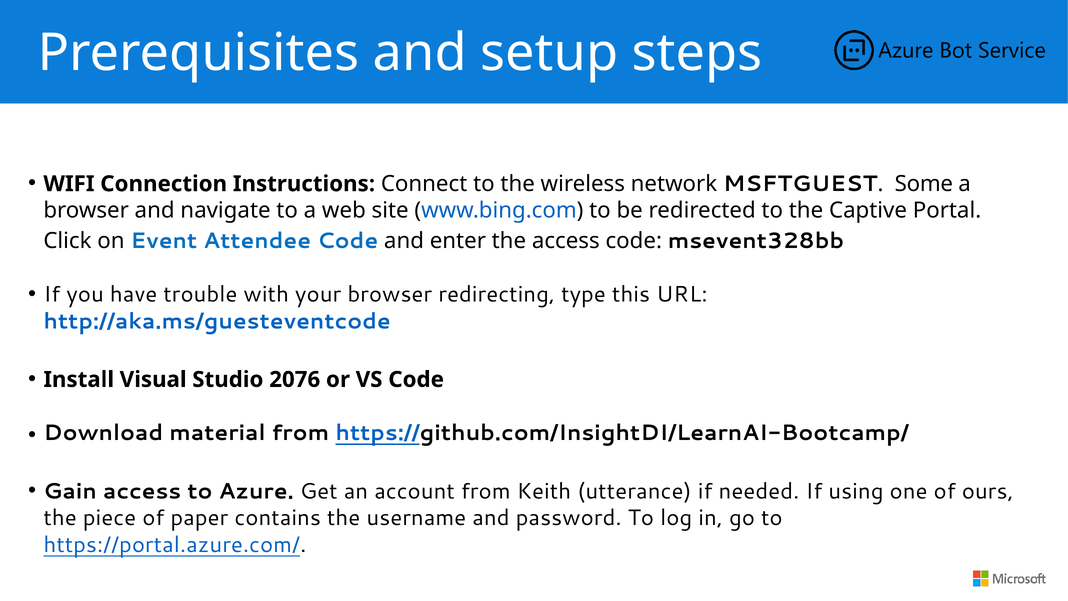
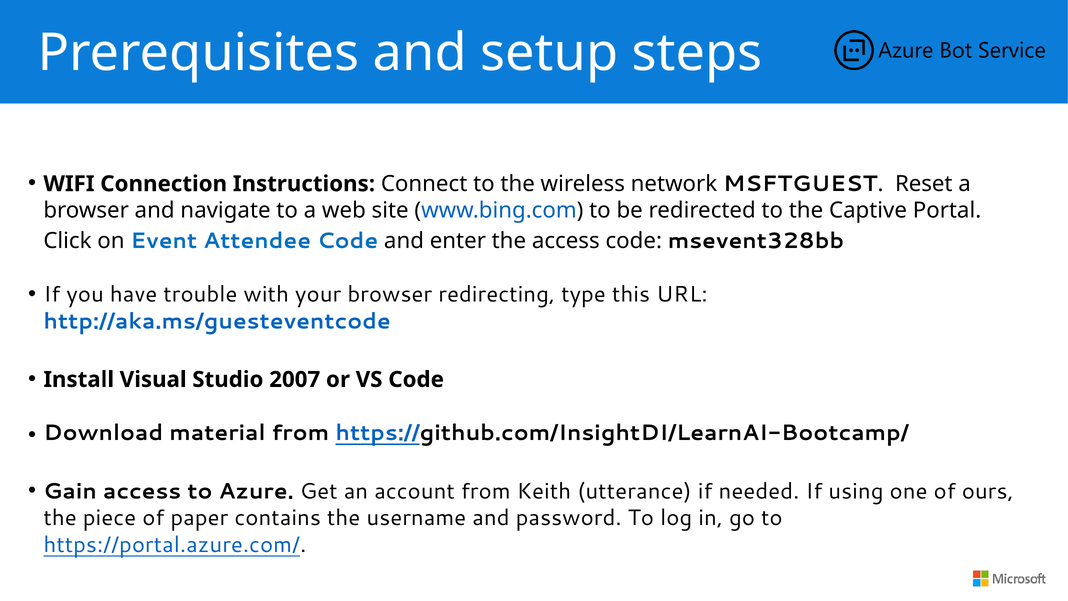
Some: Some -> Reset
2076: 2076 -> 2007
